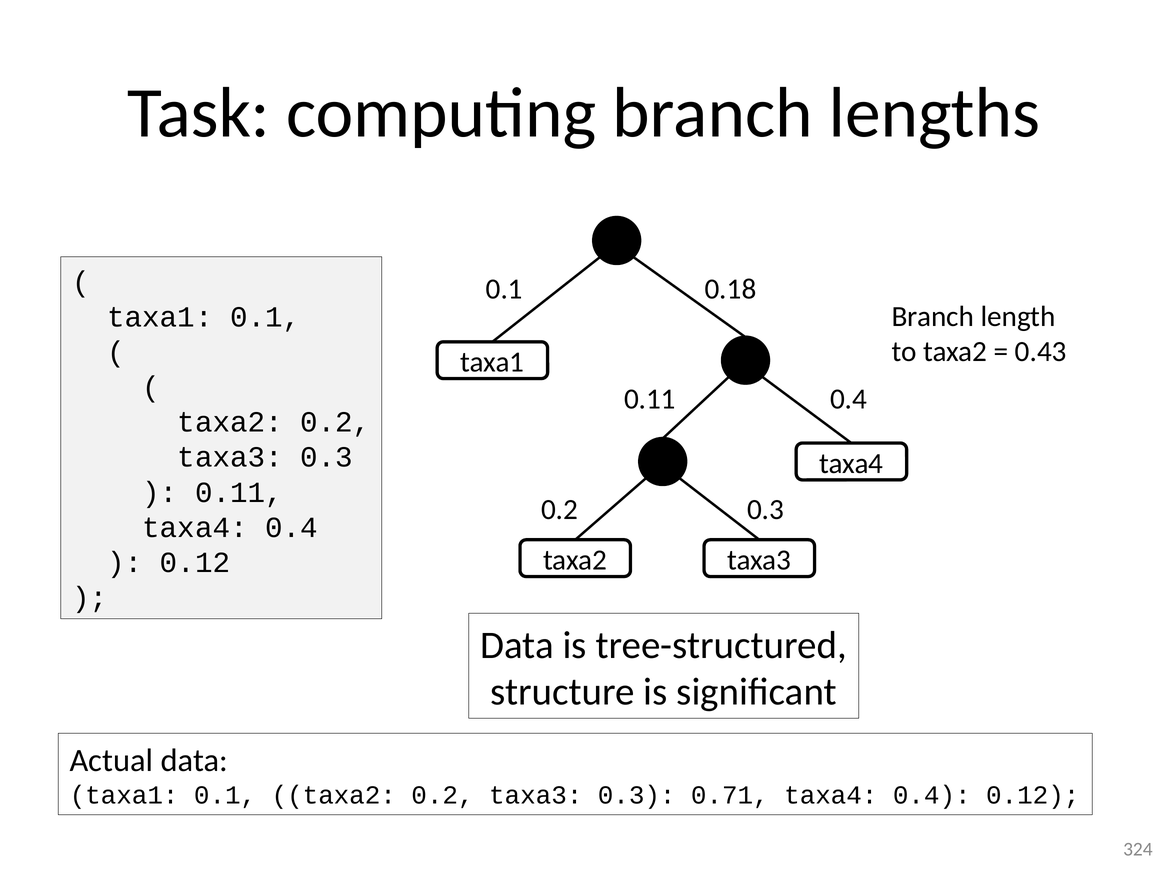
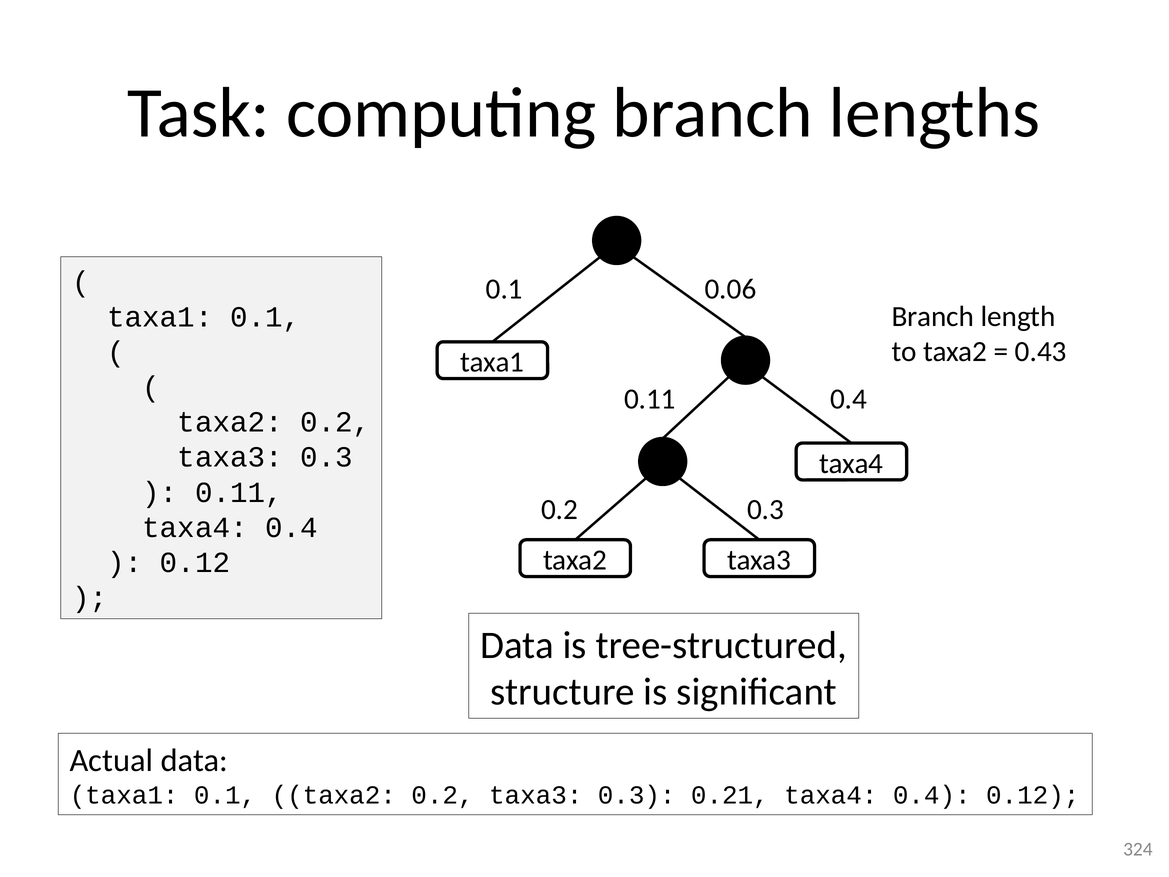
0.18: 0.18 -> 0.06
0.71: 0.71 -> 0.21
